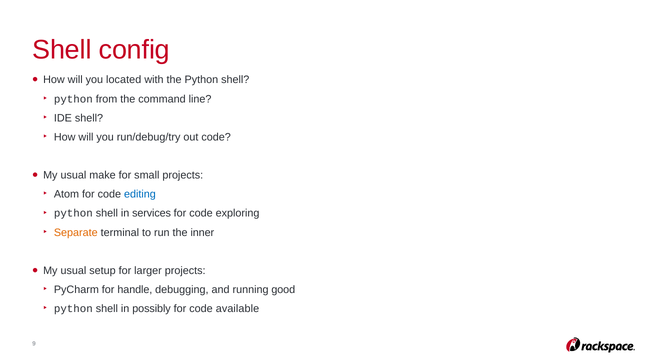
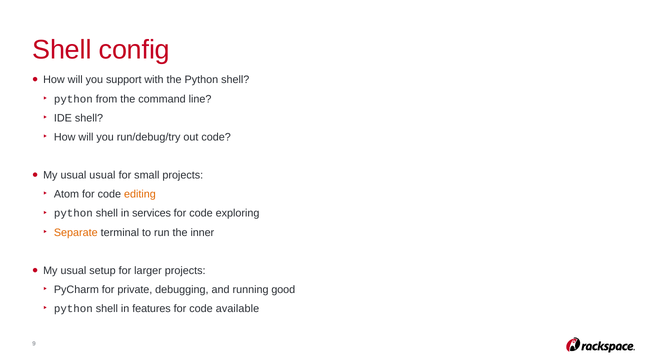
located: located -> support
usual make: make -> usual
editing colour: blue -> orange
handle: handle -> private
possibly: possibly -> features
